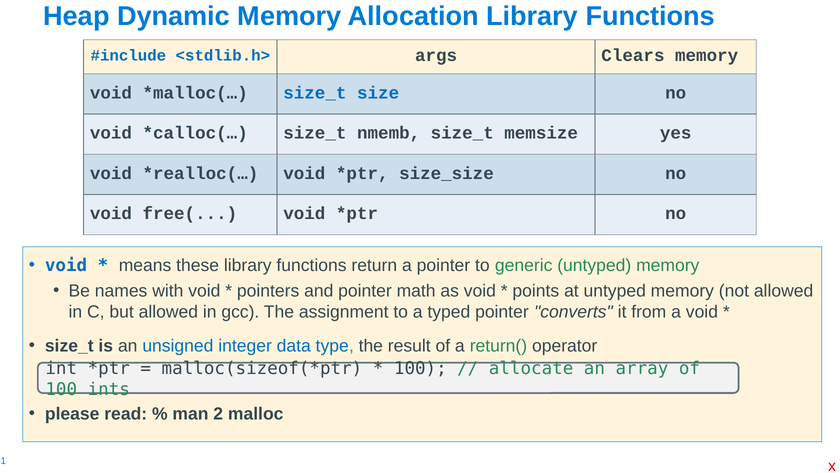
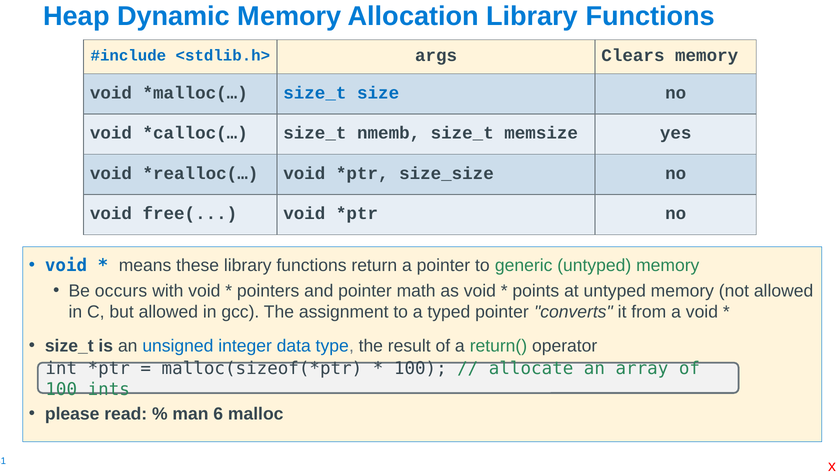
names: names -> occurs
2: 2 -> 6
